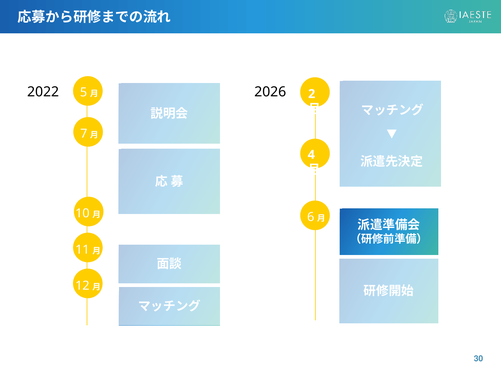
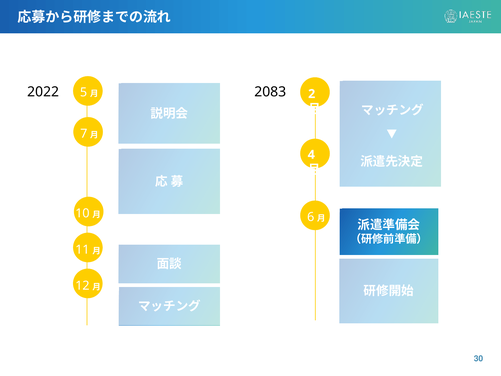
2026: 2026 -> 2083
